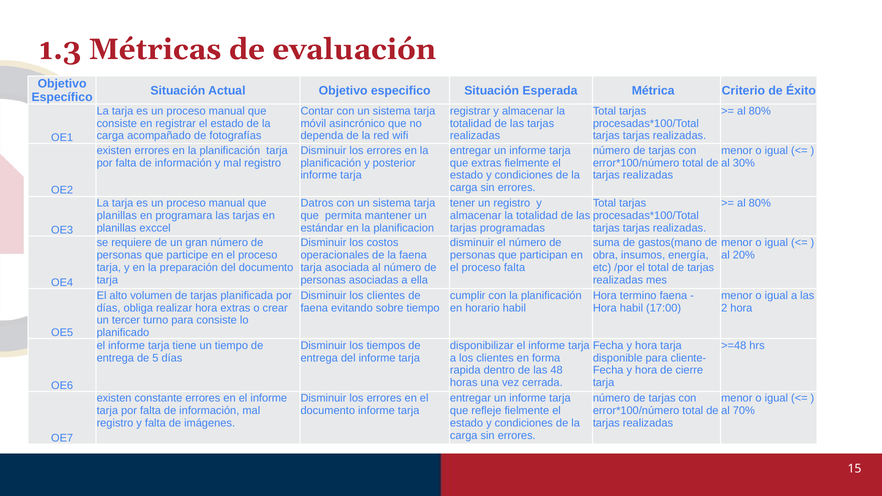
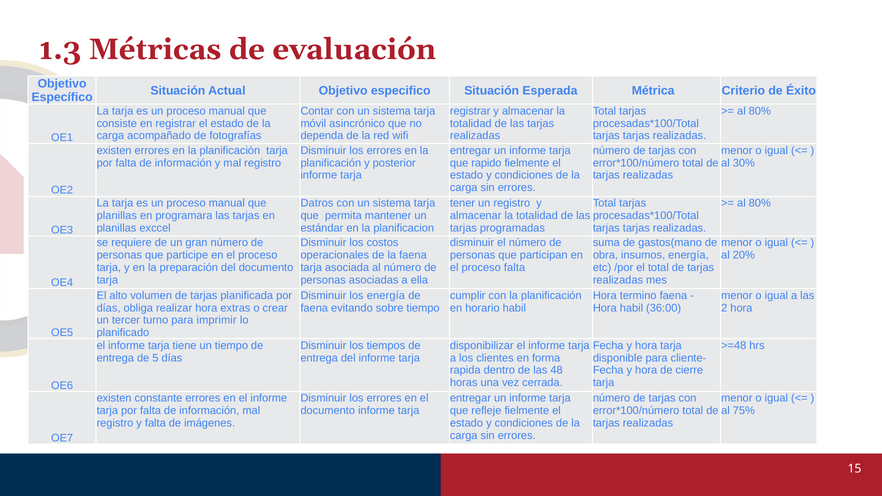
que extras: extras -> rapido
Disminuir los clientes: clientes -> energía
17:00: 17:00 -> 36:00
para consiste: consiste -> imprimir
70%: 70% -> 75%
